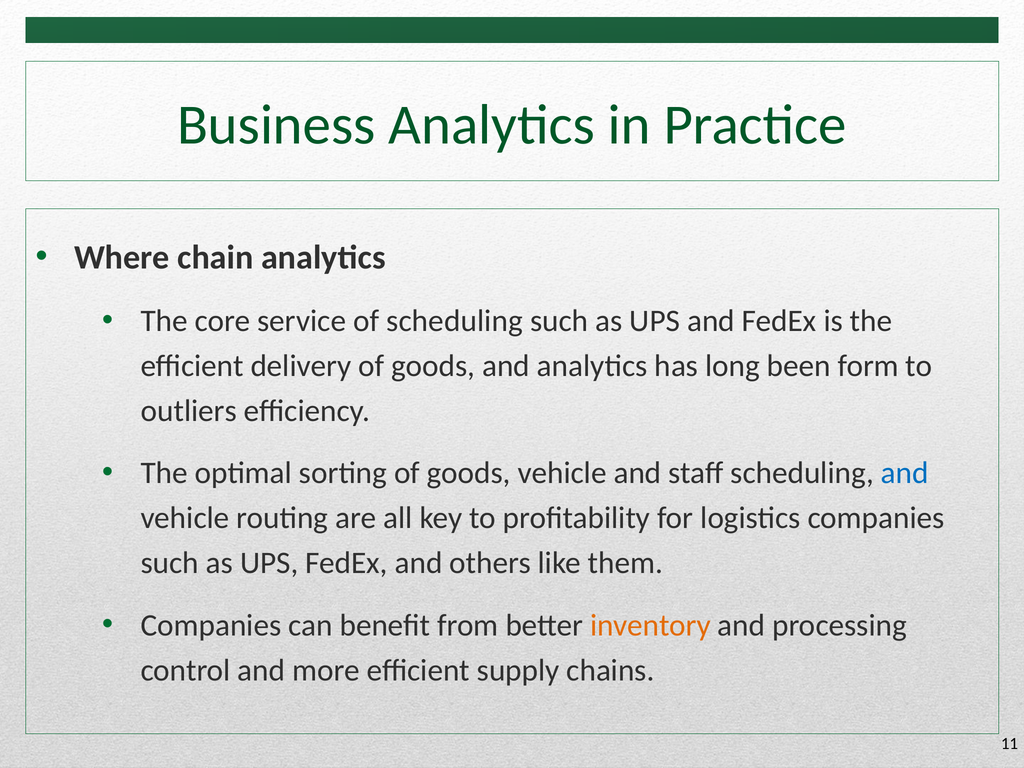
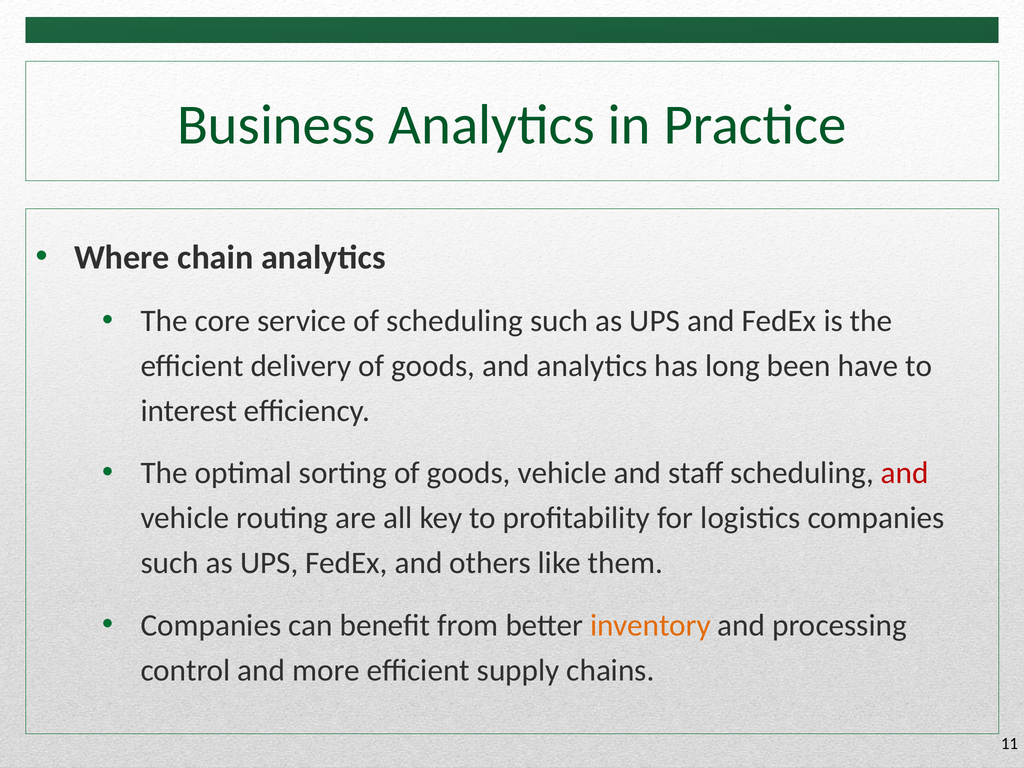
form: form -> have
outliers: outliers -> interest
and at (905, 473) colour: blue -> red
